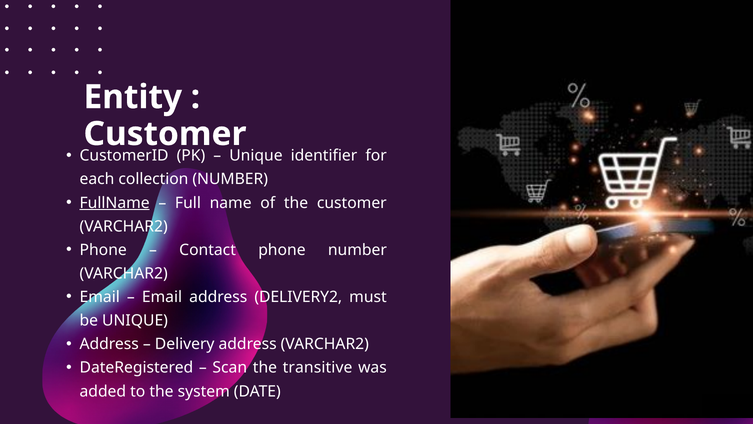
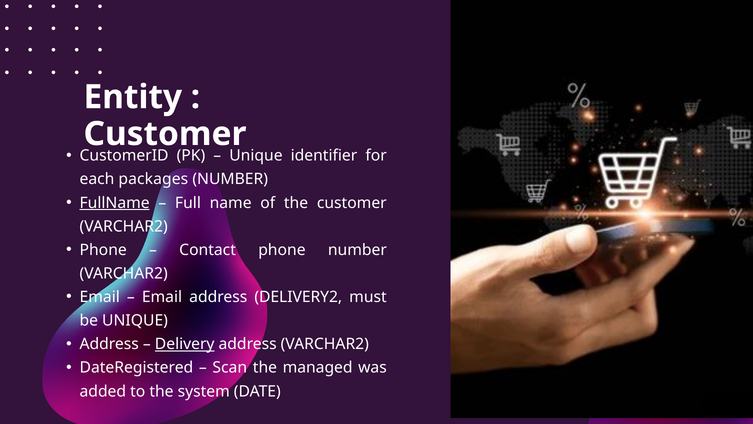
collection: collection -> packages
Delivery underline: none -> present
transitive: transitive -> managed
